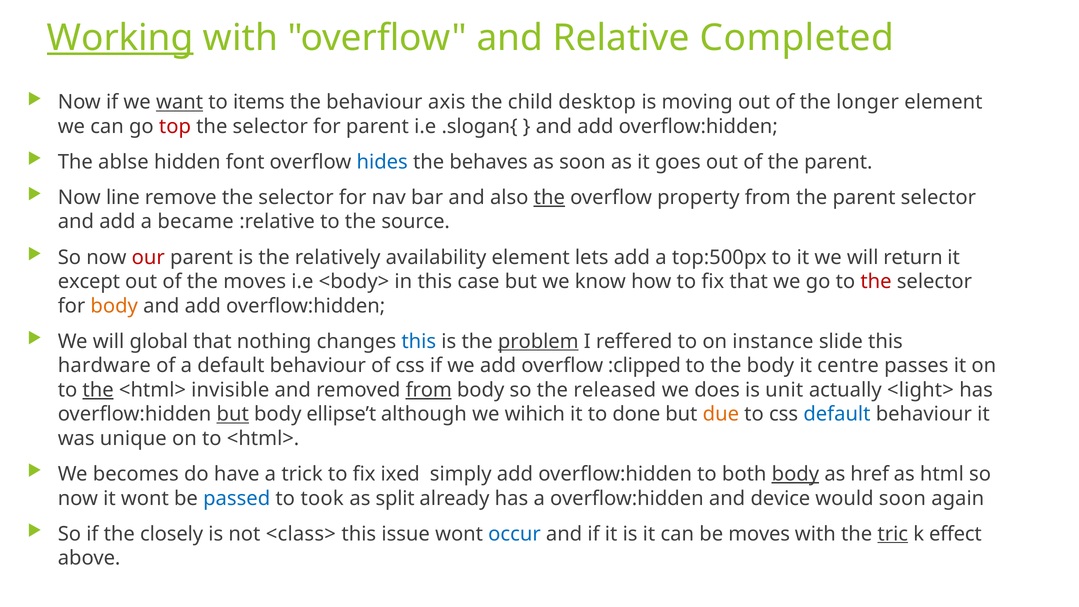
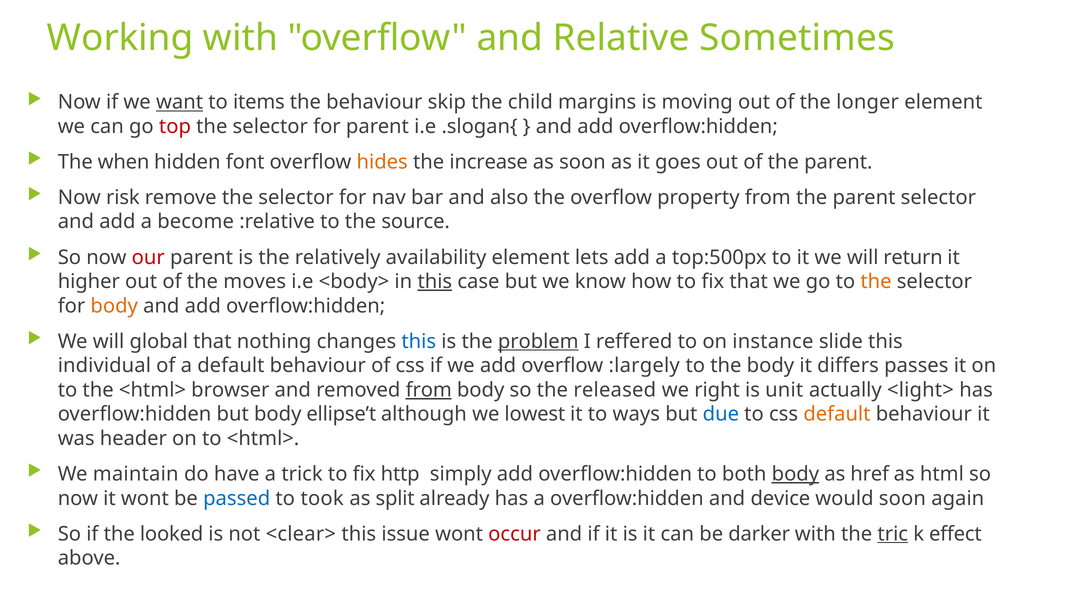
Working underline: present -> none
Completed: Completed -> Sometimes
axis: axis -> skip
desktop: desktop -> margins
ablse: ablse -> when
hides colour: blue -> orange
behaves: behaves -> increase
line: line -> risk
the at (549, 198) underline: present -> none
became: became -> become
except: except -> higher
this at (435, 282) underline: none -> present
the at (876, 282) colour: red -> orange
hardware: hardware -> individual
:clipped: :clipped -> :largely
centre: centre -> differs
the at (98, 390) underline: present -> none
invisible: invisible -> browser
does: does -> right
but at (233, 414) underline: present -> none
wihich: wihich -> lowest
done: done -> ways
due colour: orange -> blue
default at (837, 414) colour: blue -> orange
unique: unique -> header
becomes: becomes -> maintain
ixed: ixed -> http
closely: closely -> looked
<class>: <class> -> <clear>
occur colour: blue -> red
be moves: moves -> darker
